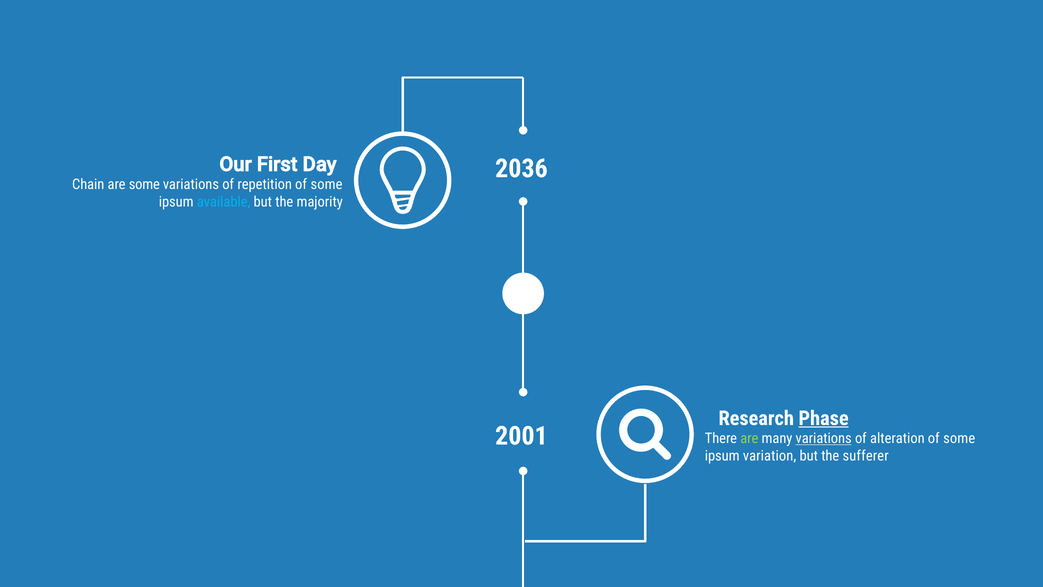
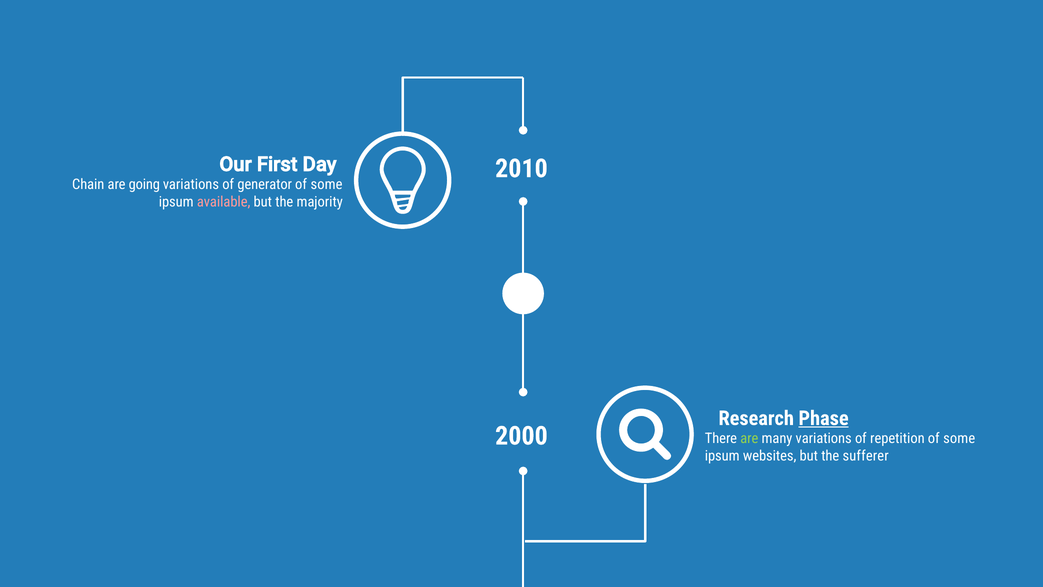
2036: 2036 -> 2010
are some: some -> going
repetition: repetition -> generator
available colour: light blue -> pink
2001: 2001 -> 2000
variations at (824, 438) underline: present -> none
alteration: alteration -> repetition
variation: variation -> websites
